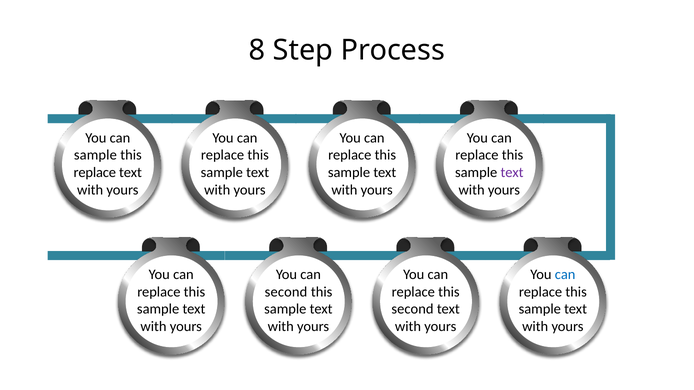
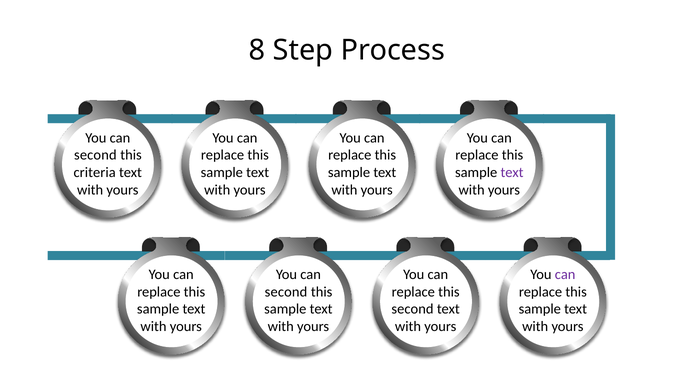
sample at (95, 155): sample -> second
replace at (95, 173): replace -> criteria
can at (565, 275) colour: blue -> purple
